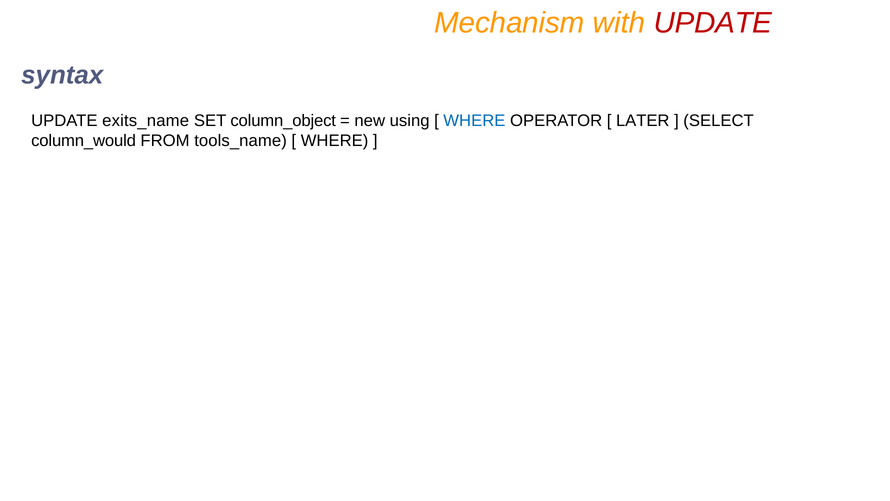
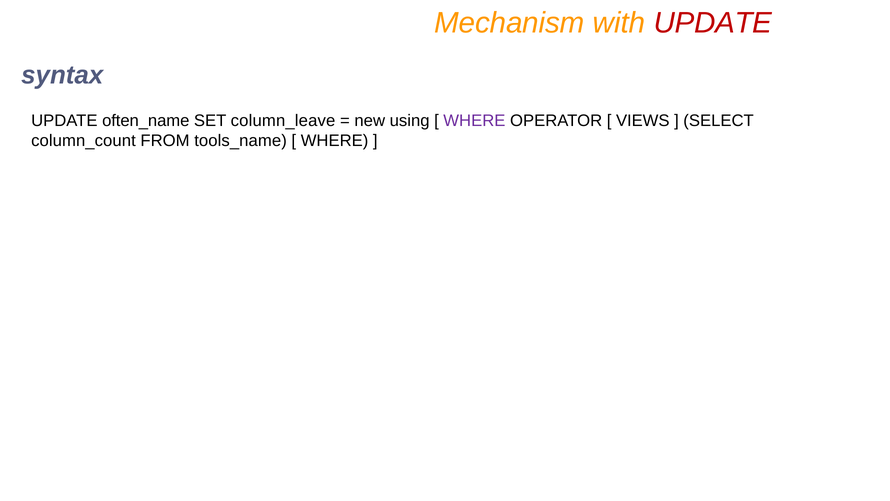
exits_name: exits_name -> often_name
column_object: column_object -> column_leave
WHERE at (474, 121) colour: blue -> purple
LATER: LATER -> VIEWS
column_would: column_would -> column_count
